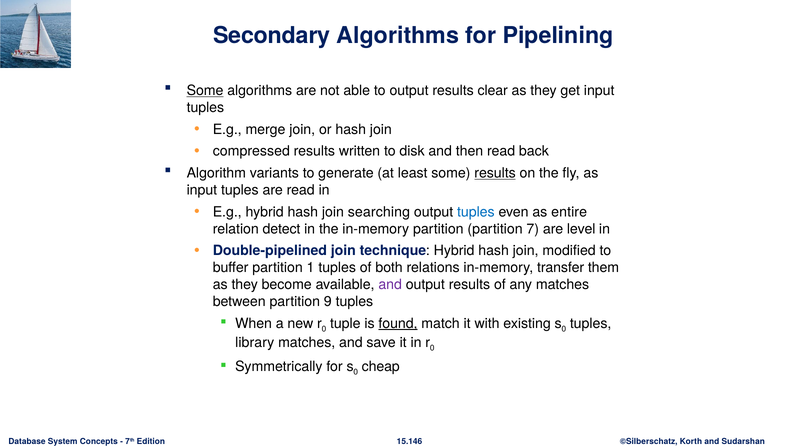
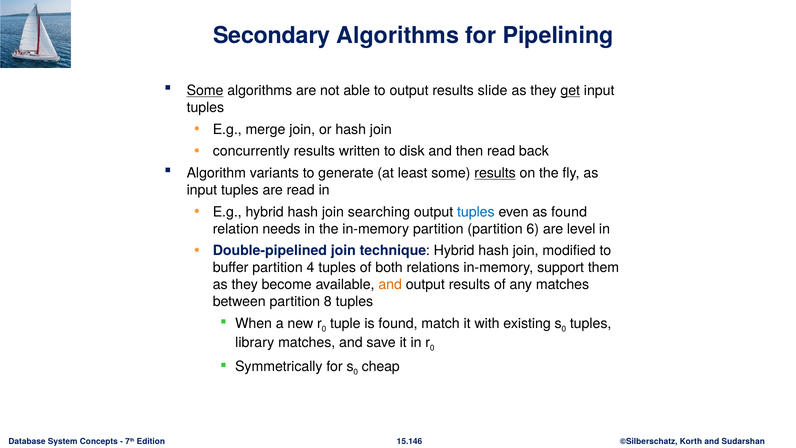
clear: clear -> slide
get underline: none -> present
compressed: compressed -> concurrently
as entire: entire -> found
detect: detect -> needs
7: 7 -> 6
1: 1 -> 4
transfer: transfer -> support
and at (390, 284) colour: purple -> orange
9: 9 -> 8
found at (398, 323) underline: present -> none
